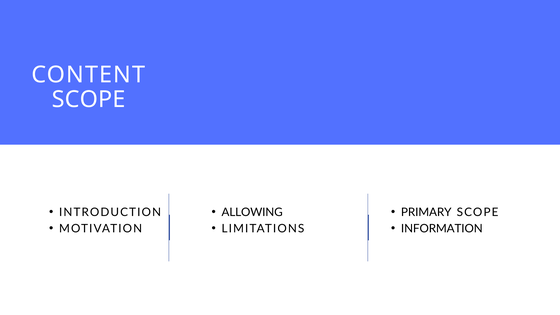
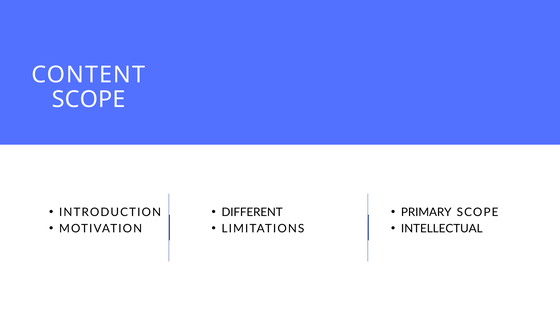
ALLOWING: ALLOWING -> DIFFERENT
INFORMATION: INFORMATION -> INTELLECTUAL
